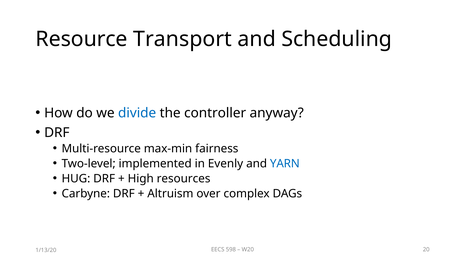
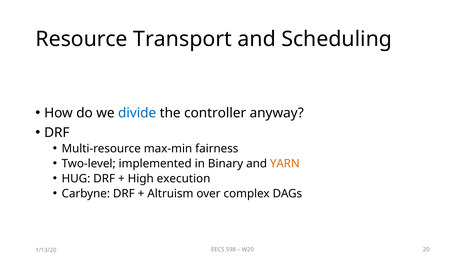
Evenly: Evenly -> Binary
YARN colour: blue -> orange
resources: resources -> execution
